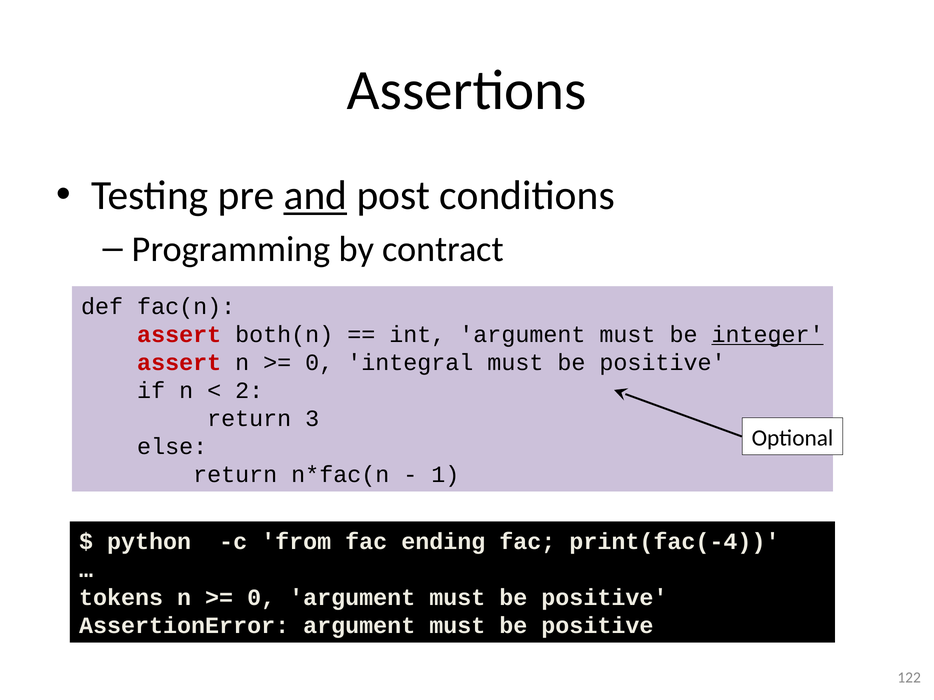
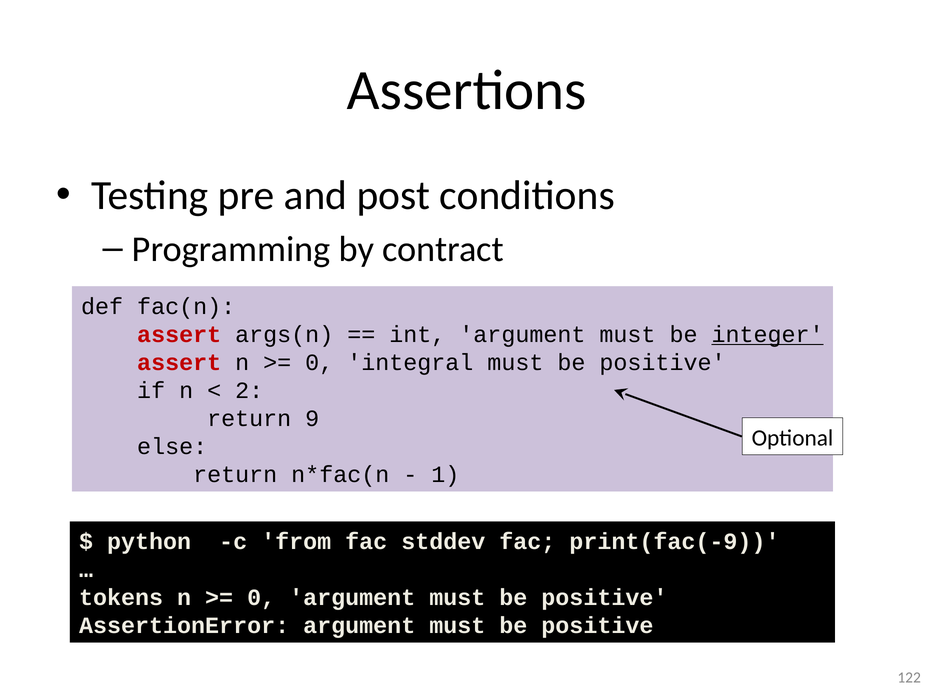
and underline: present -> none
both(n: both(n -> args(n
3: 3 -> 9
ending: ending -> stddev
print(fac(-4: print(fac(-4 -> print(fac(-9
